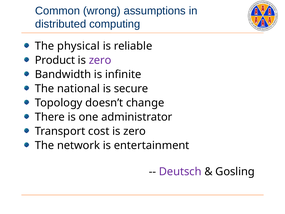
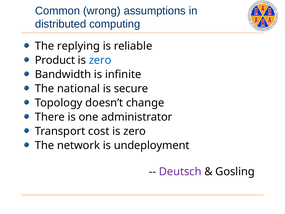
physical: physical -> replying
zero at (100, 60) colour: purple -> blue
entertainment: entertainment -> undeployment
